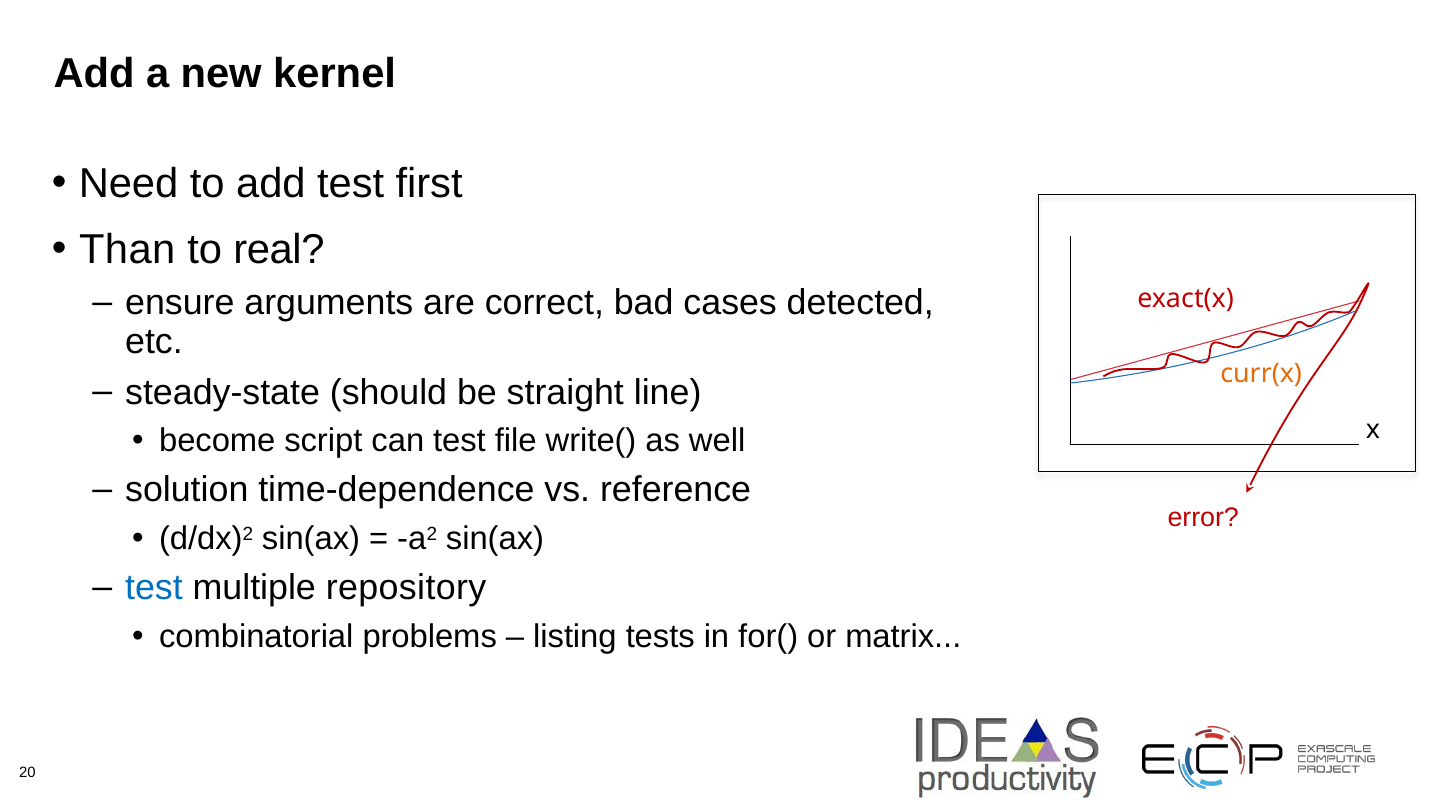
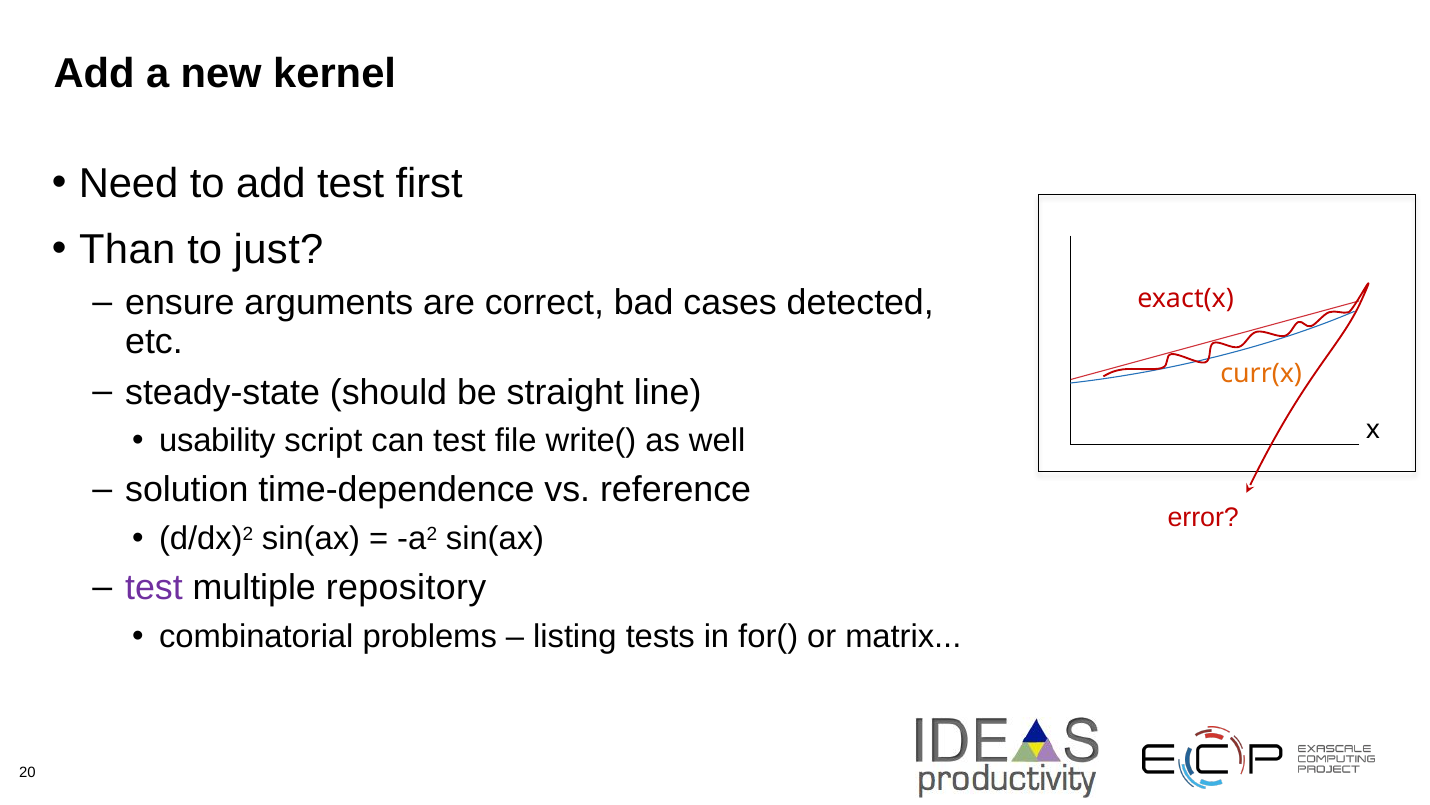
real: real -> just
become: become -> usability
test at (154, 588) colour: blue -> purple
